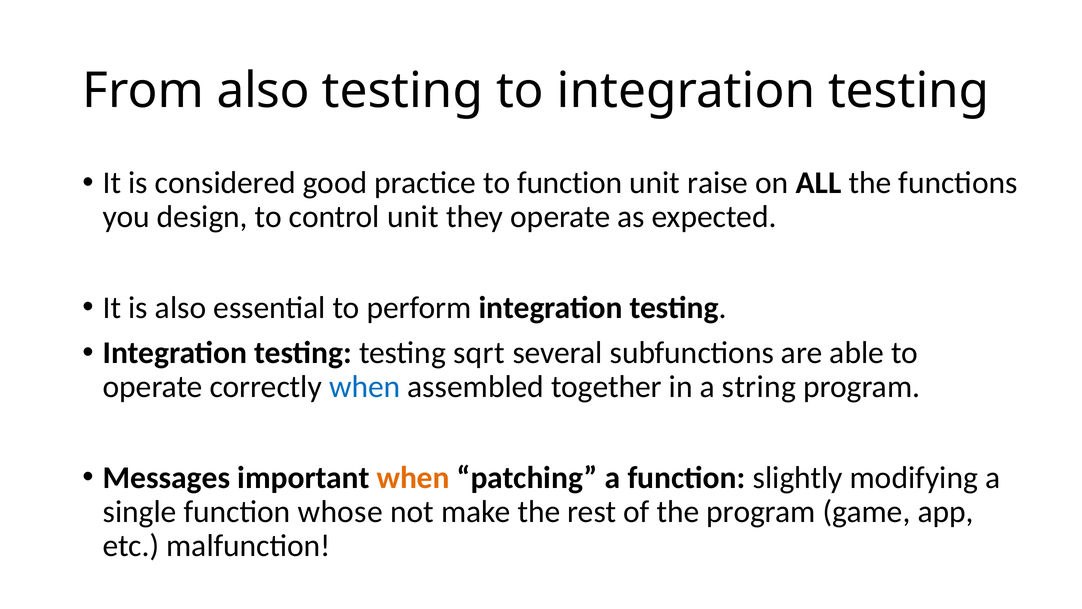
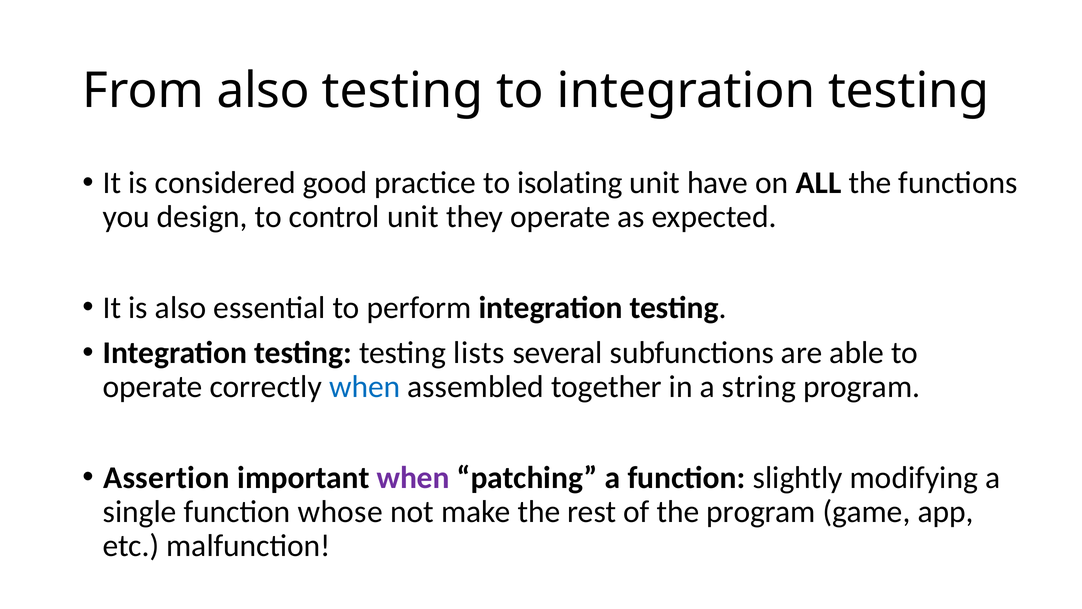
to function: function -> isolating
raise: raise -> have
sqrt: sqrt -> lists
Messages: Messages -> Assertion
when at (413, 477) colour: orange -> purple
